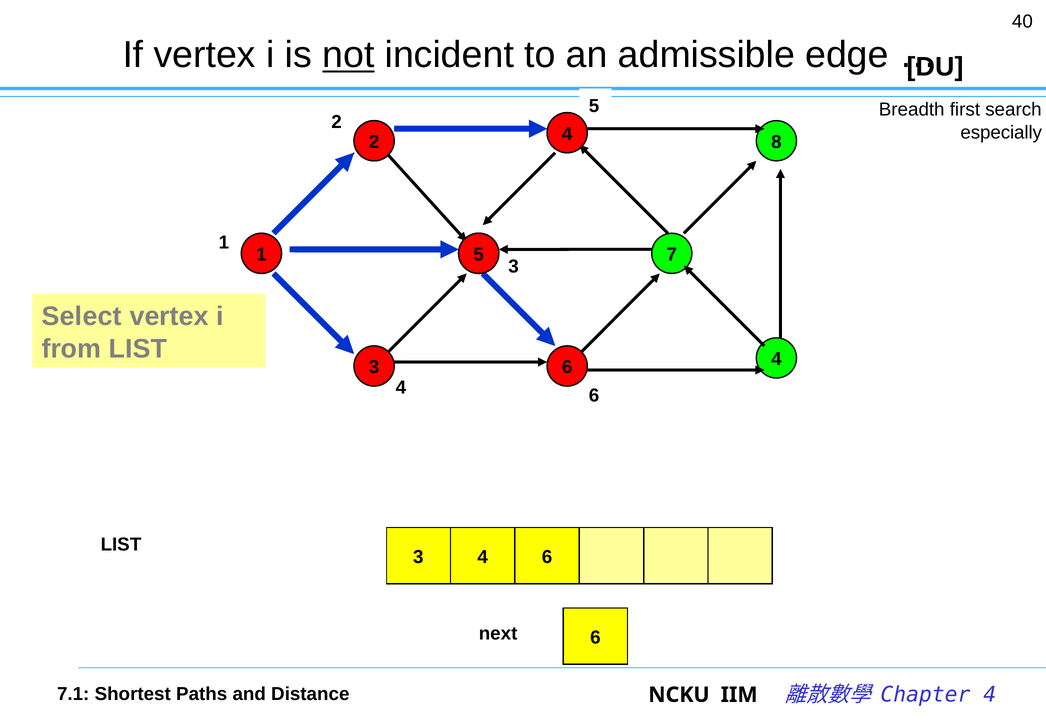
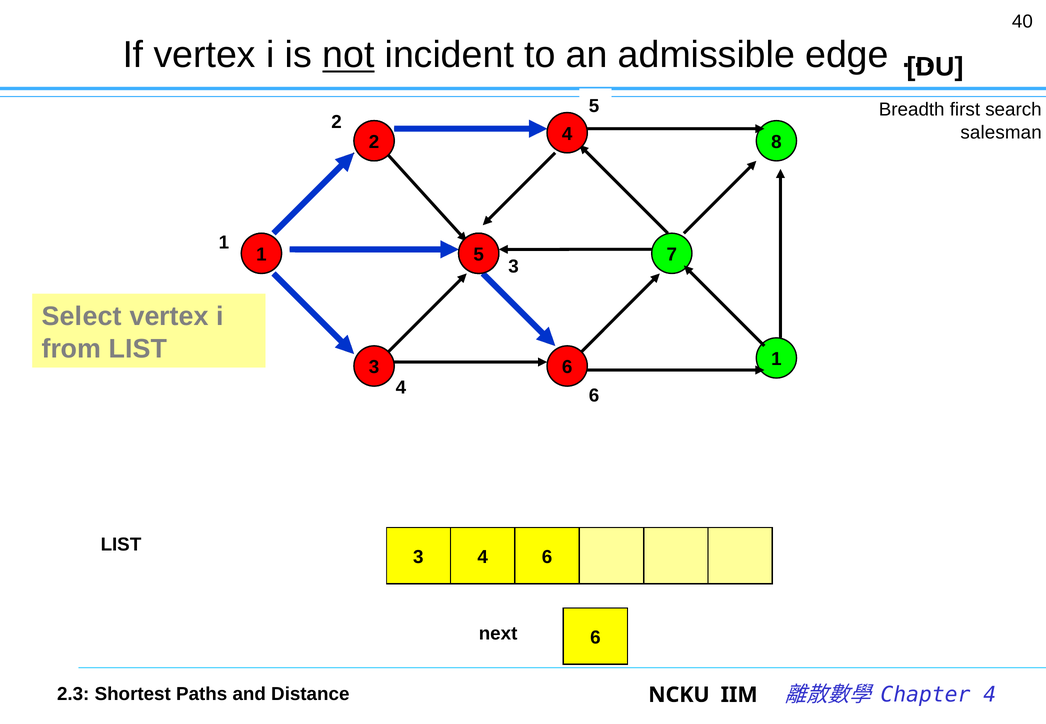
especially: especially -> salesman
4 at (776, 359): 4 -> 1
7.1: 7.1 -> 2.3
